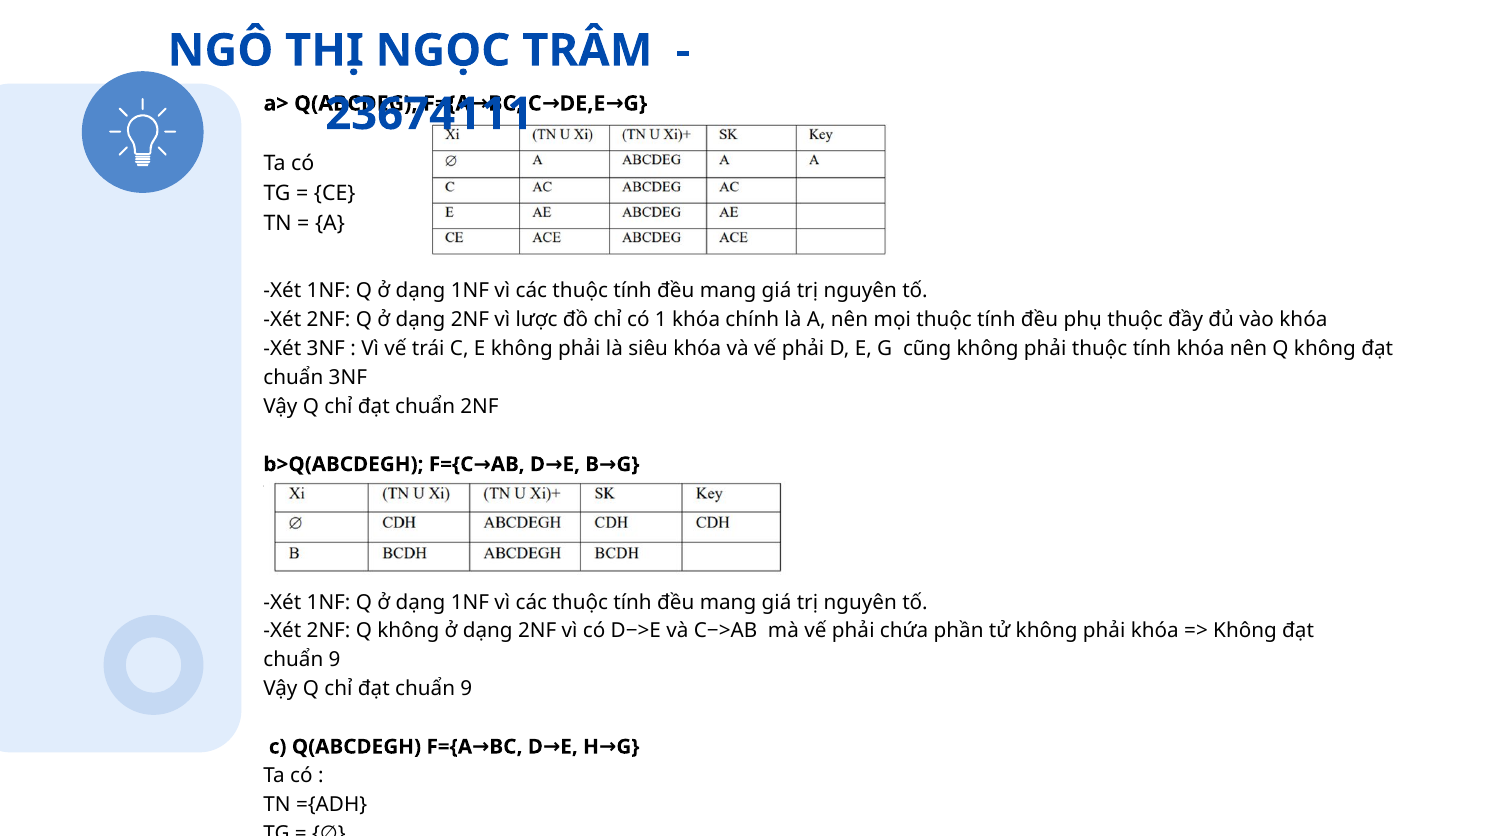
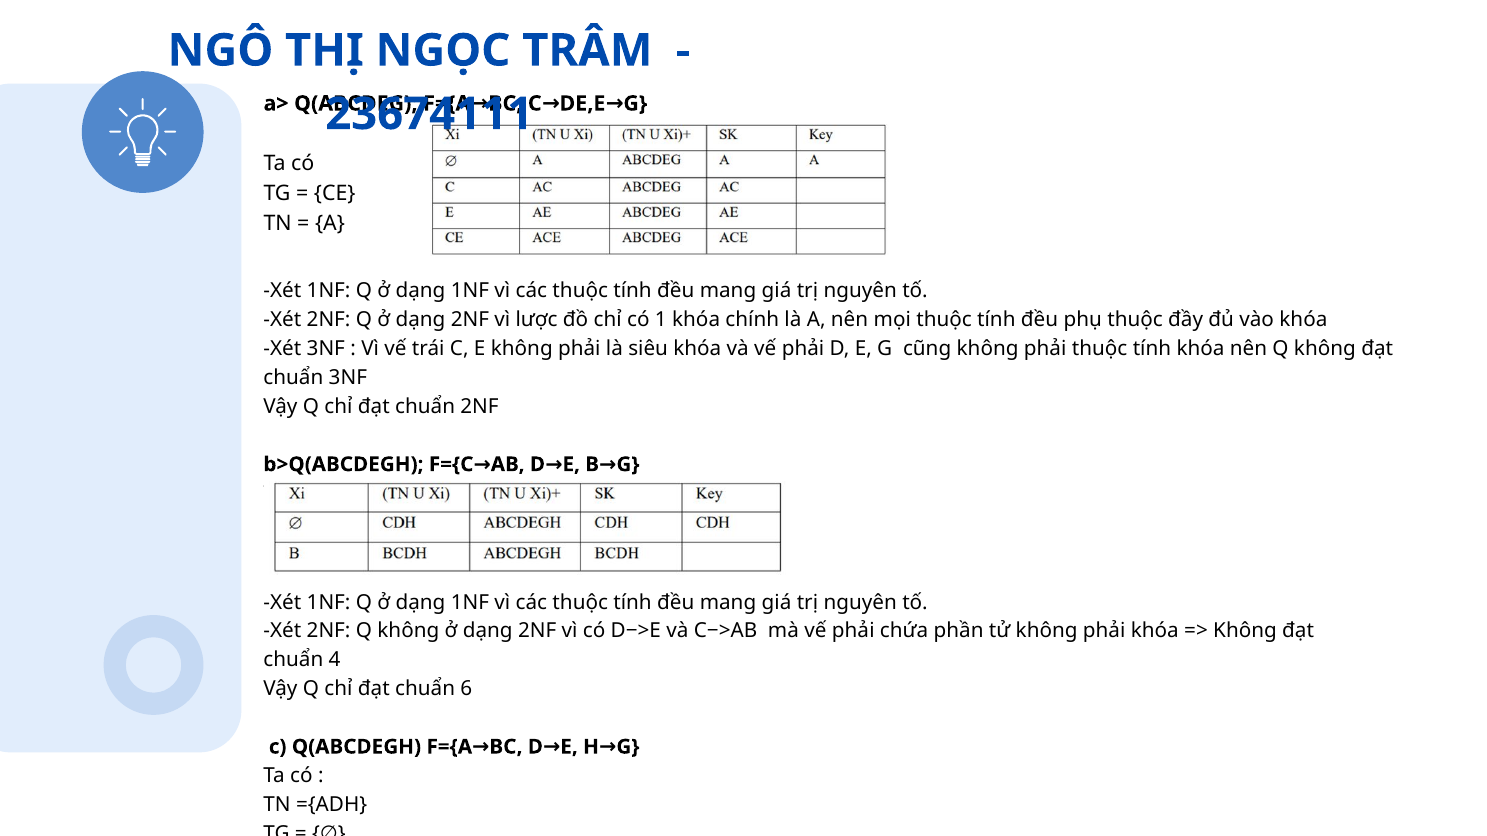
9 at (335, 660): 9 -> 4
chỉ đạt chuẩn 9: 9 -> 6
